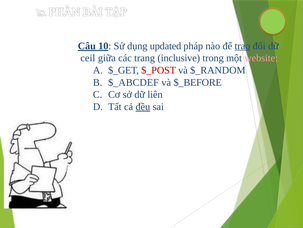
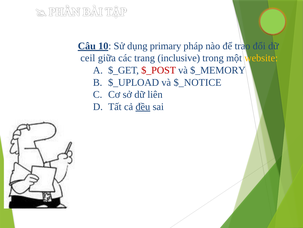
updated: updated -> primary
trao underline: present -> none
website colour: pink -> yellow
$_RANDOM: $_RANDOM -> $_MEMORY
$_ABCDEF: $_ABCDEF -> $_UPLOAD
$_BEFORE: $_BEFORE -> $_NOTICE
